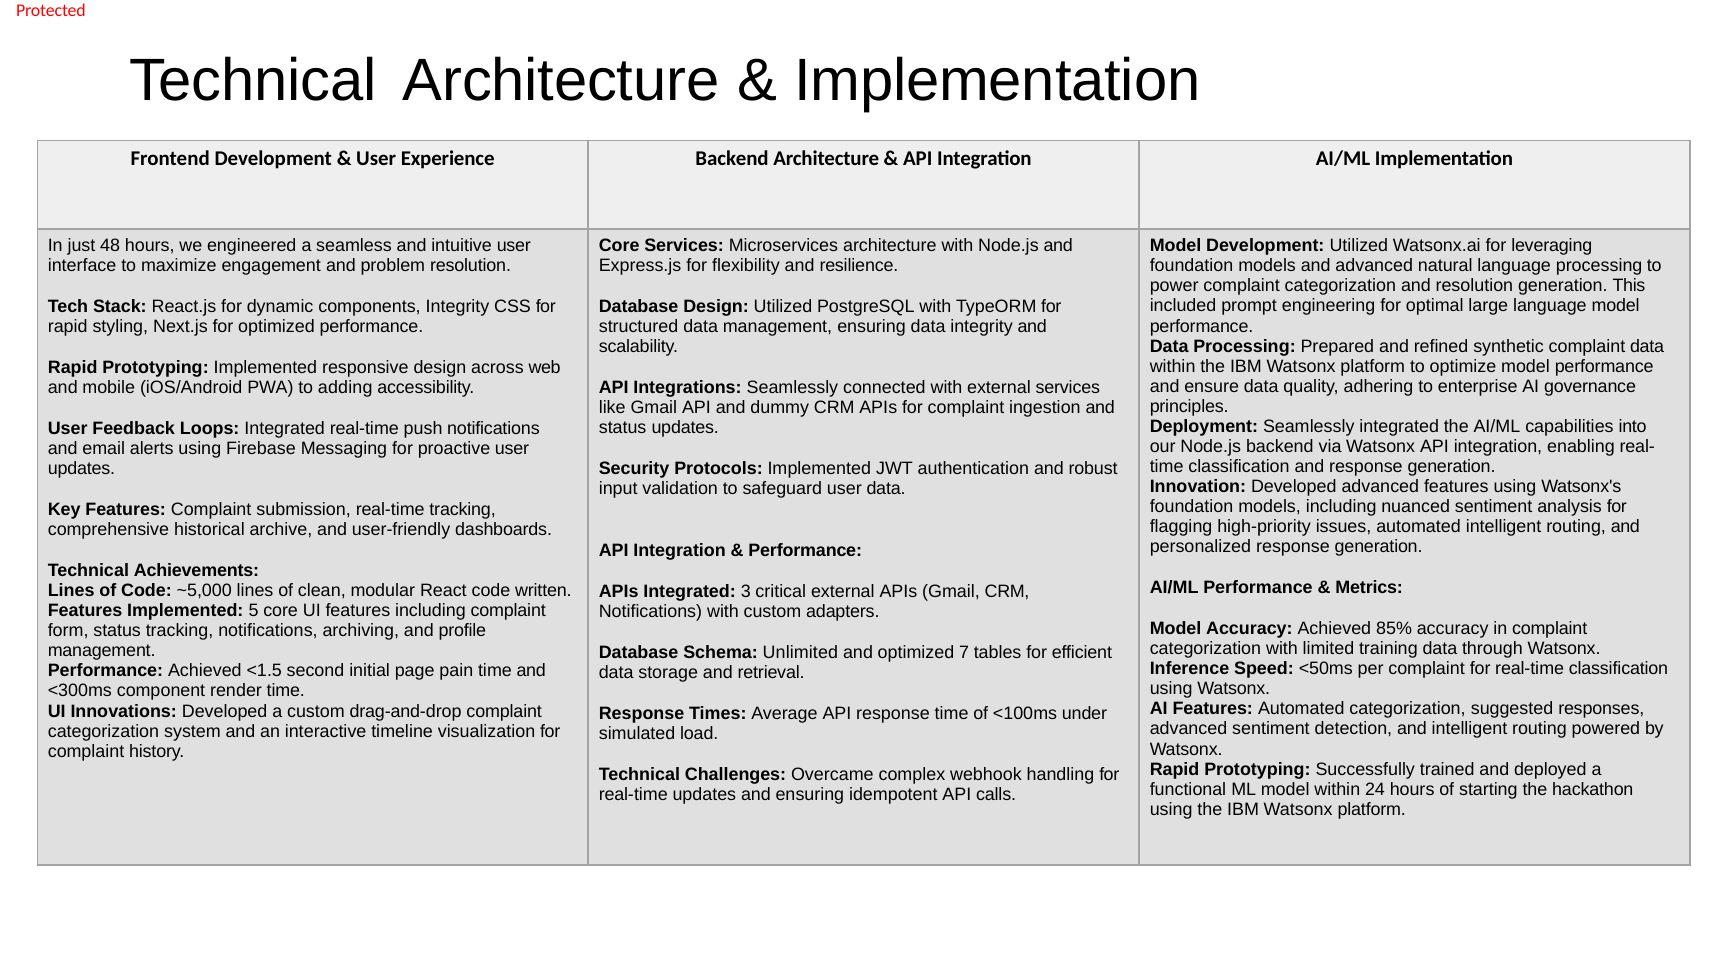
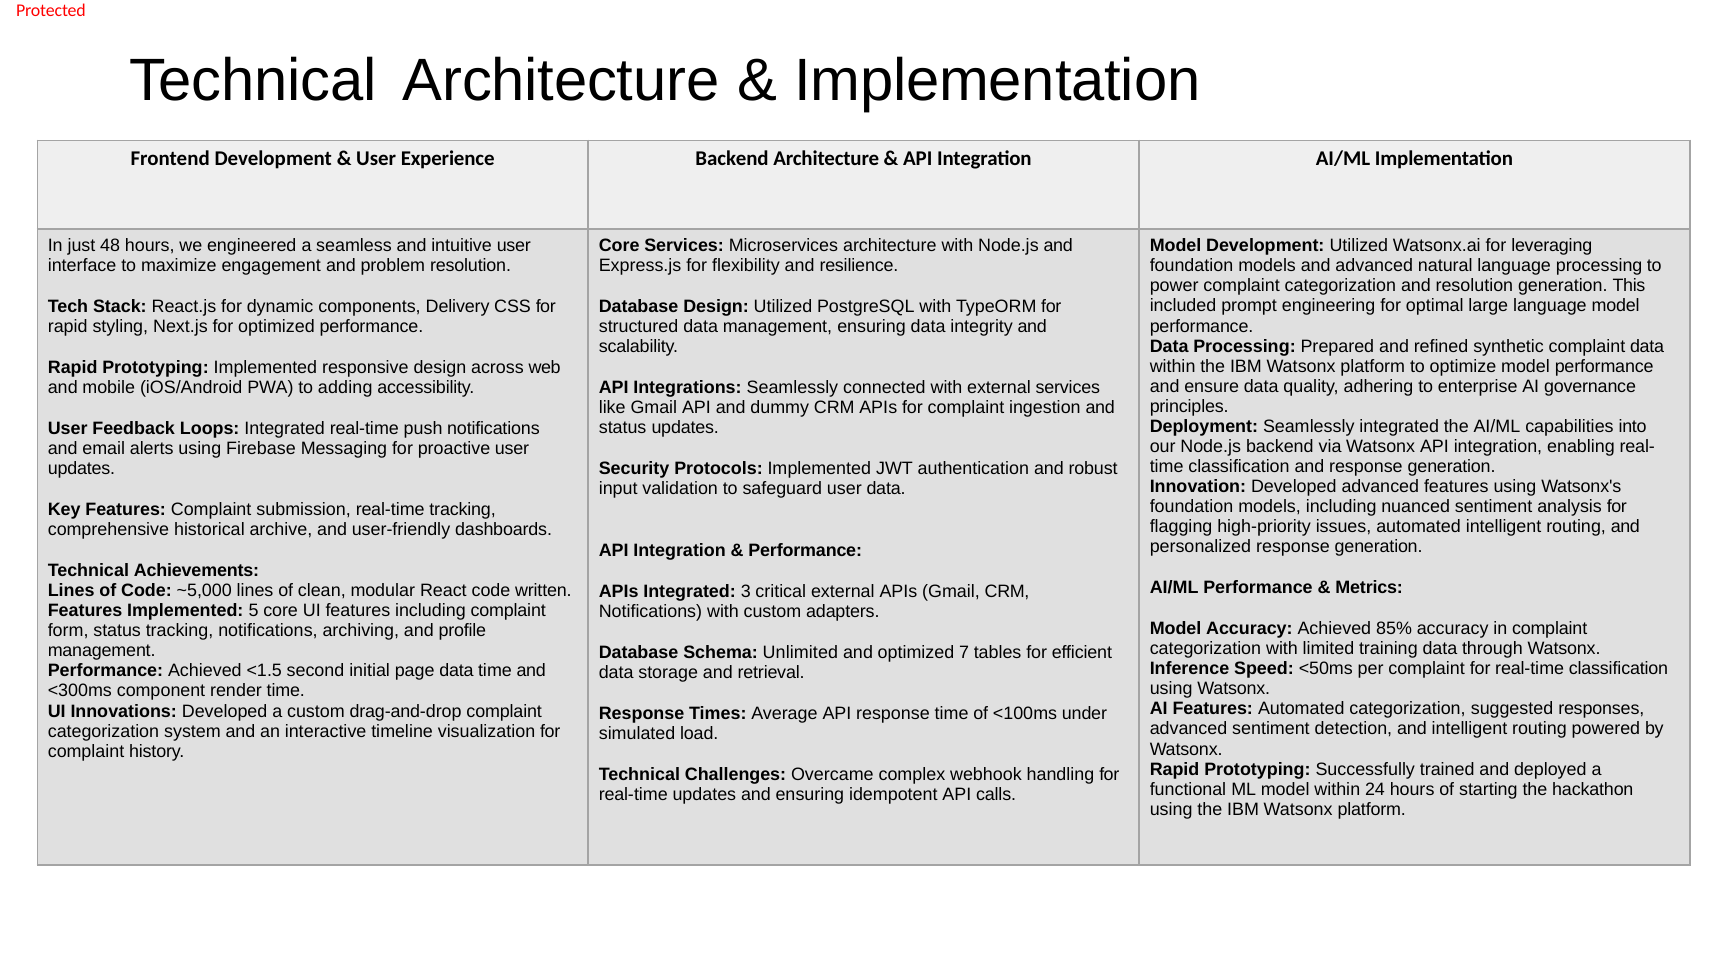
components Integrity: Integrity -> Delivery
page pain: pain -> data
